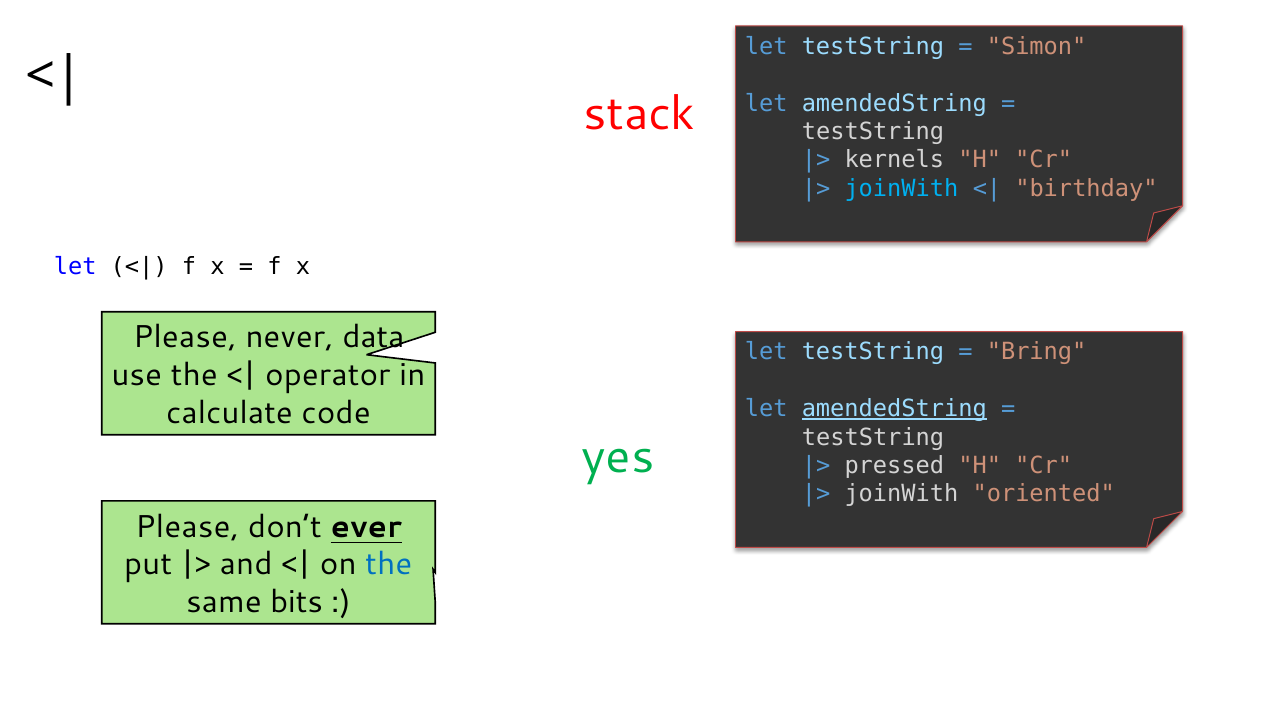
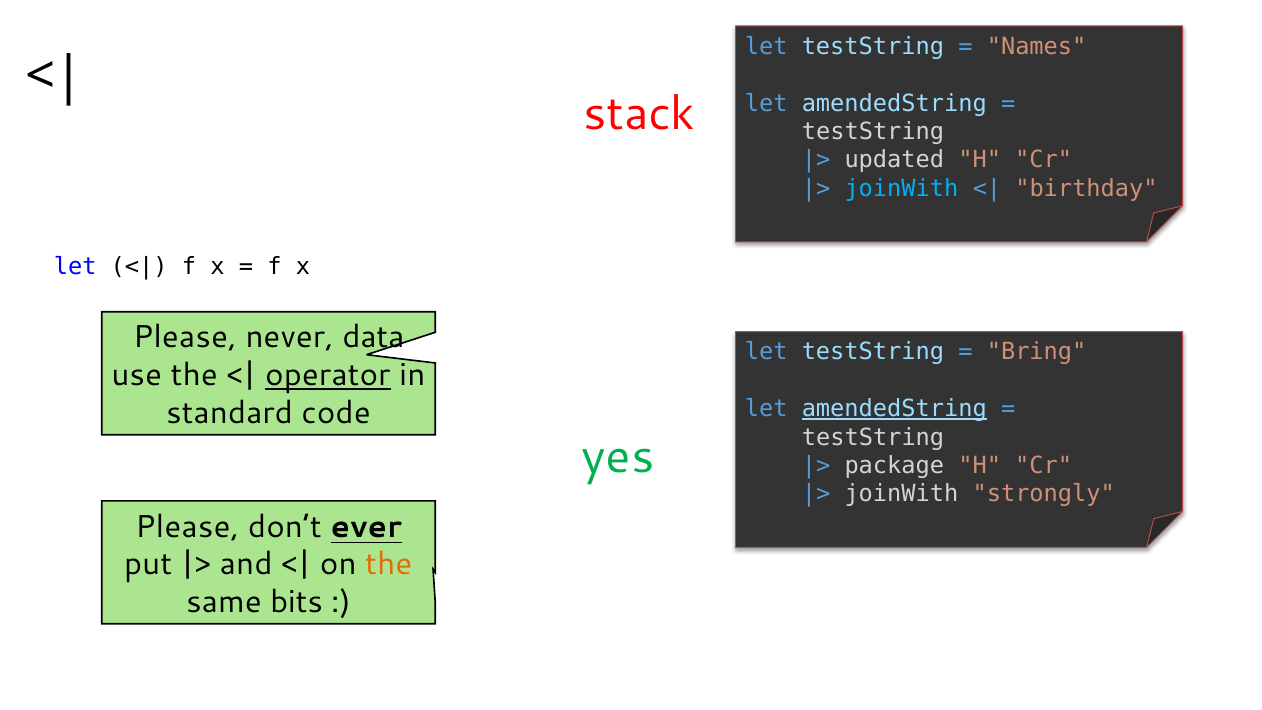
Simon: Simon -> Names
kernels: kernels -> updated
operator underline: none -> present
calculate: calculate -> standard
pressed: pressed -> package
oriented: oriented -> strongly
the at (389, 564) colour: blue -> orange
